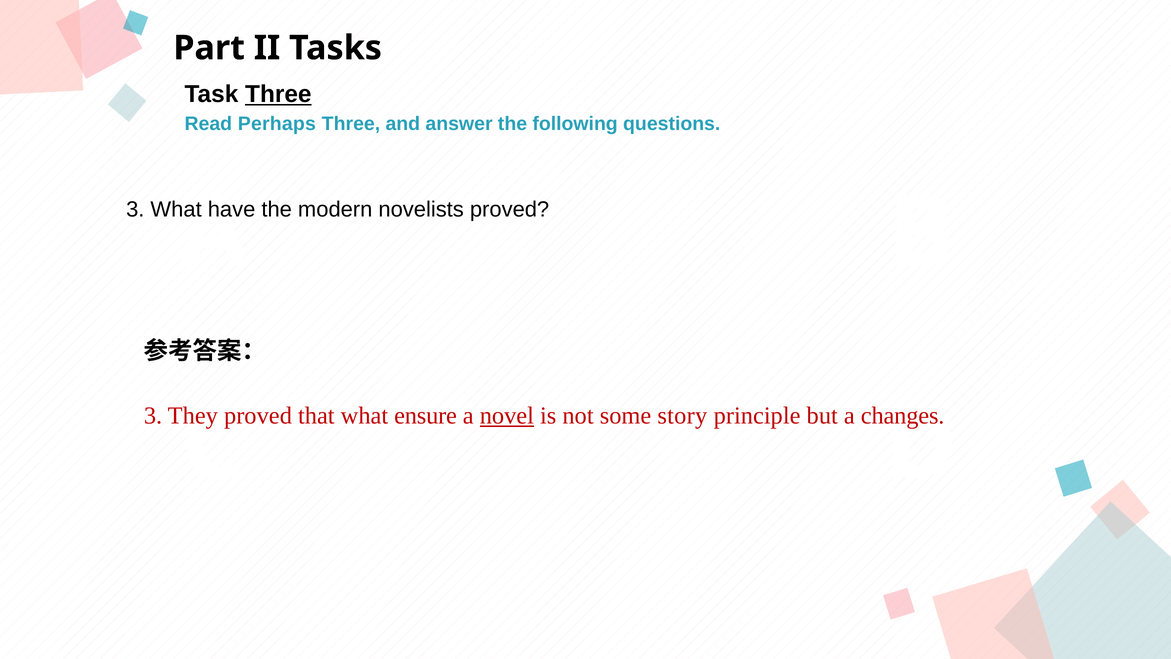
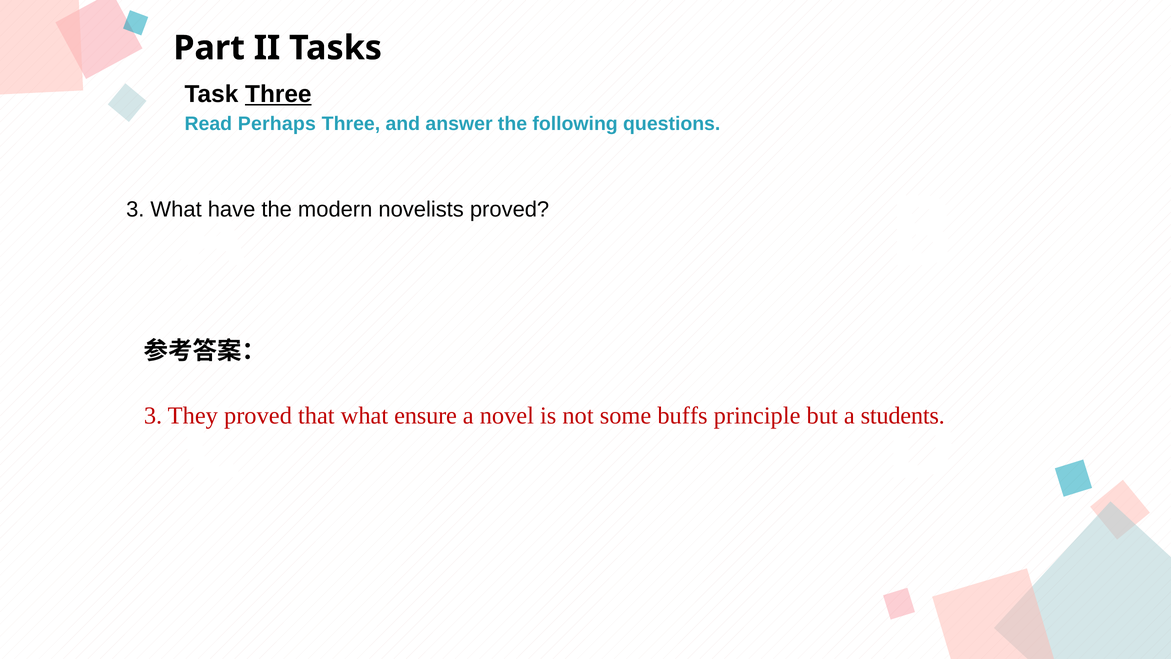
novel underline: present -> none
story: story -> buffs
changes: changes -> students
